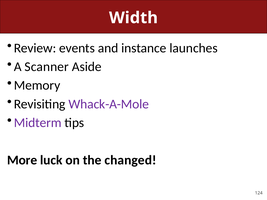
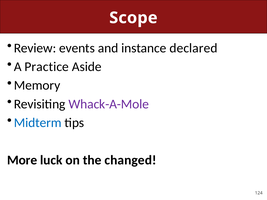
Width: Width -> Scope
launches: launches -> declared
Scanner: Scanner -> Practice
Midterm colour: purple -> blue
